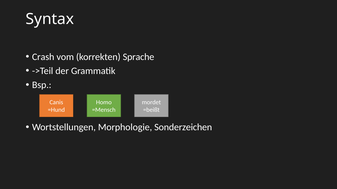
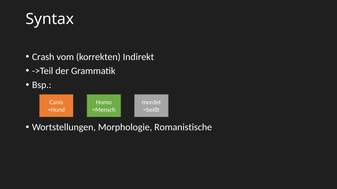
Sprache: Sprache -> Indirekt
Sonderzeichen: Sonderzeichen -> Romanistische
